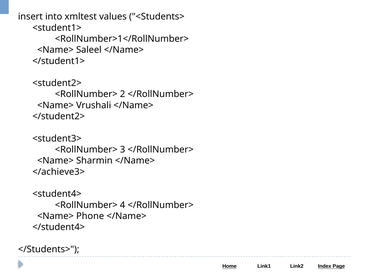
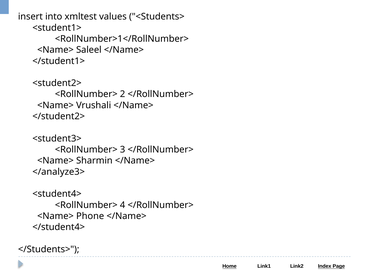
</achieve3>: </achieve3> -> </analyze3>
